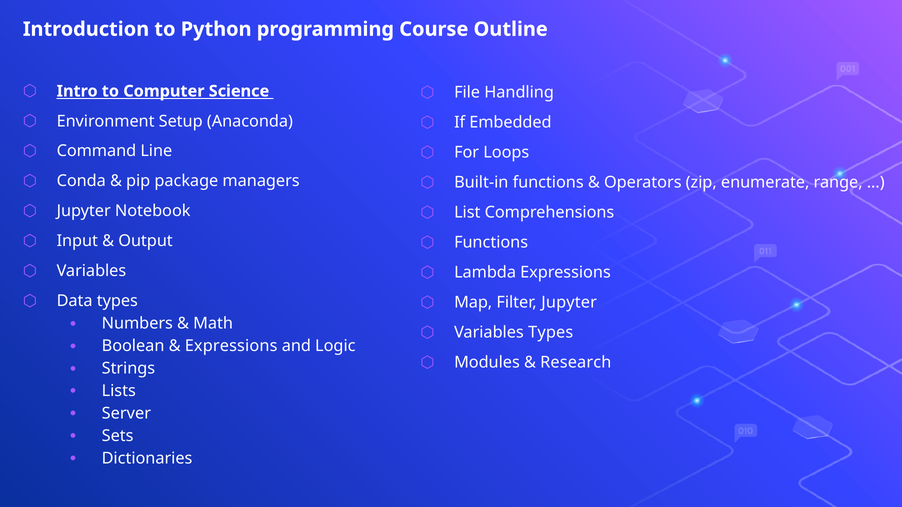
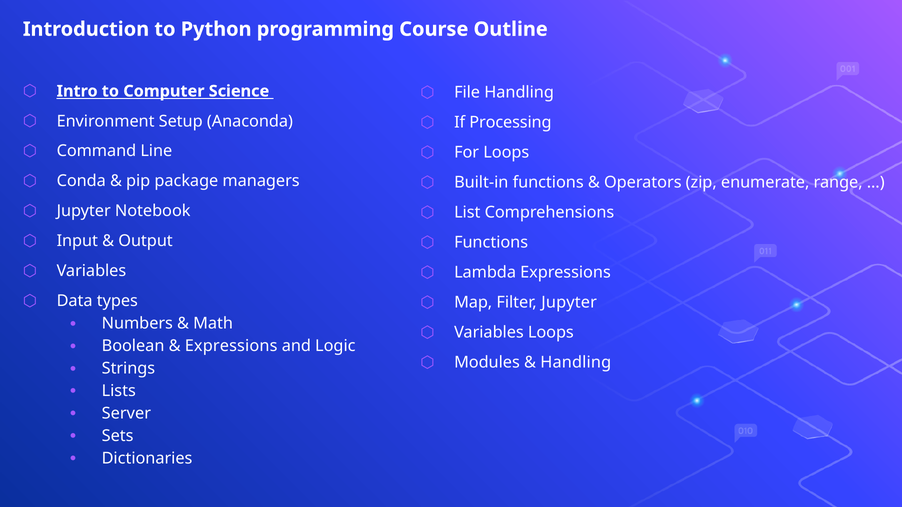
Embedded: Embedded -> Processing
Variables Types: Types -> Loops
Research at (576, 363): Research -> Handling
